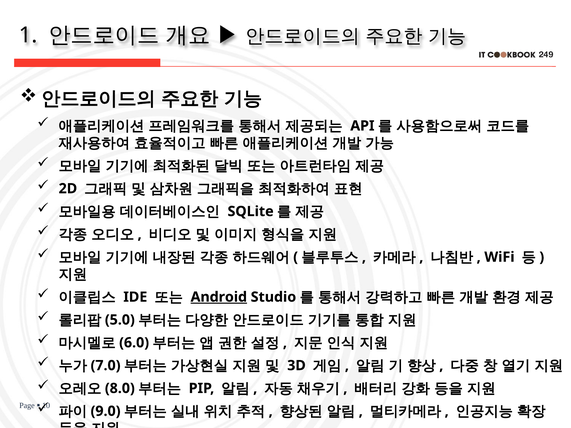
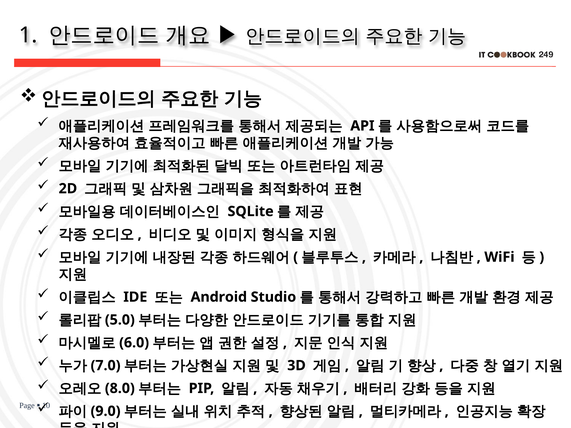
Android underline: present -> none
